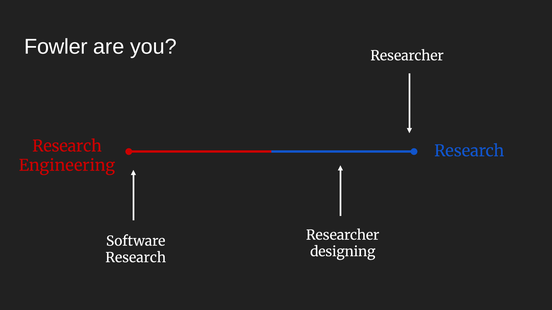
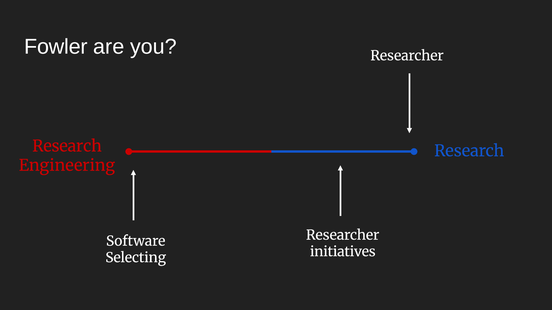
designing: designing -> initiatives
Research at (136, 258): Research -> Selecting
